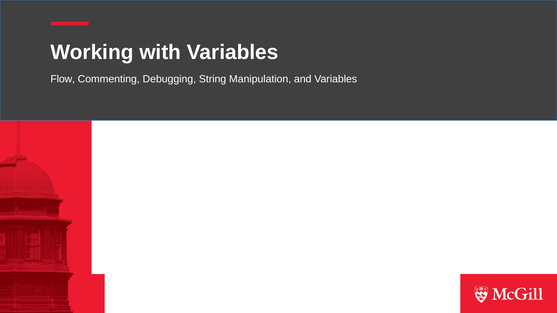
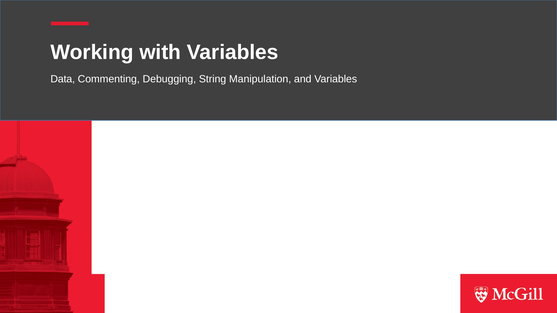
Flow: Flow -> Data
